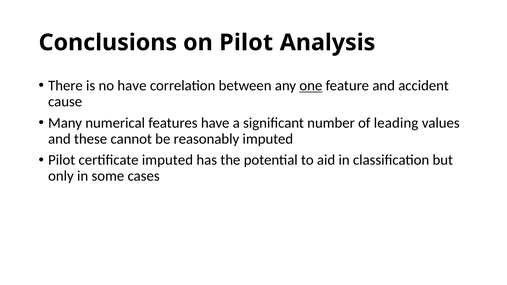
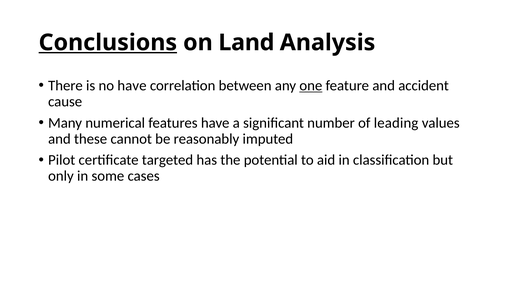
Conclusions underline: none -> present
on Pilot: Pilot -> Land
certificate imputed: imputed -> targeted
